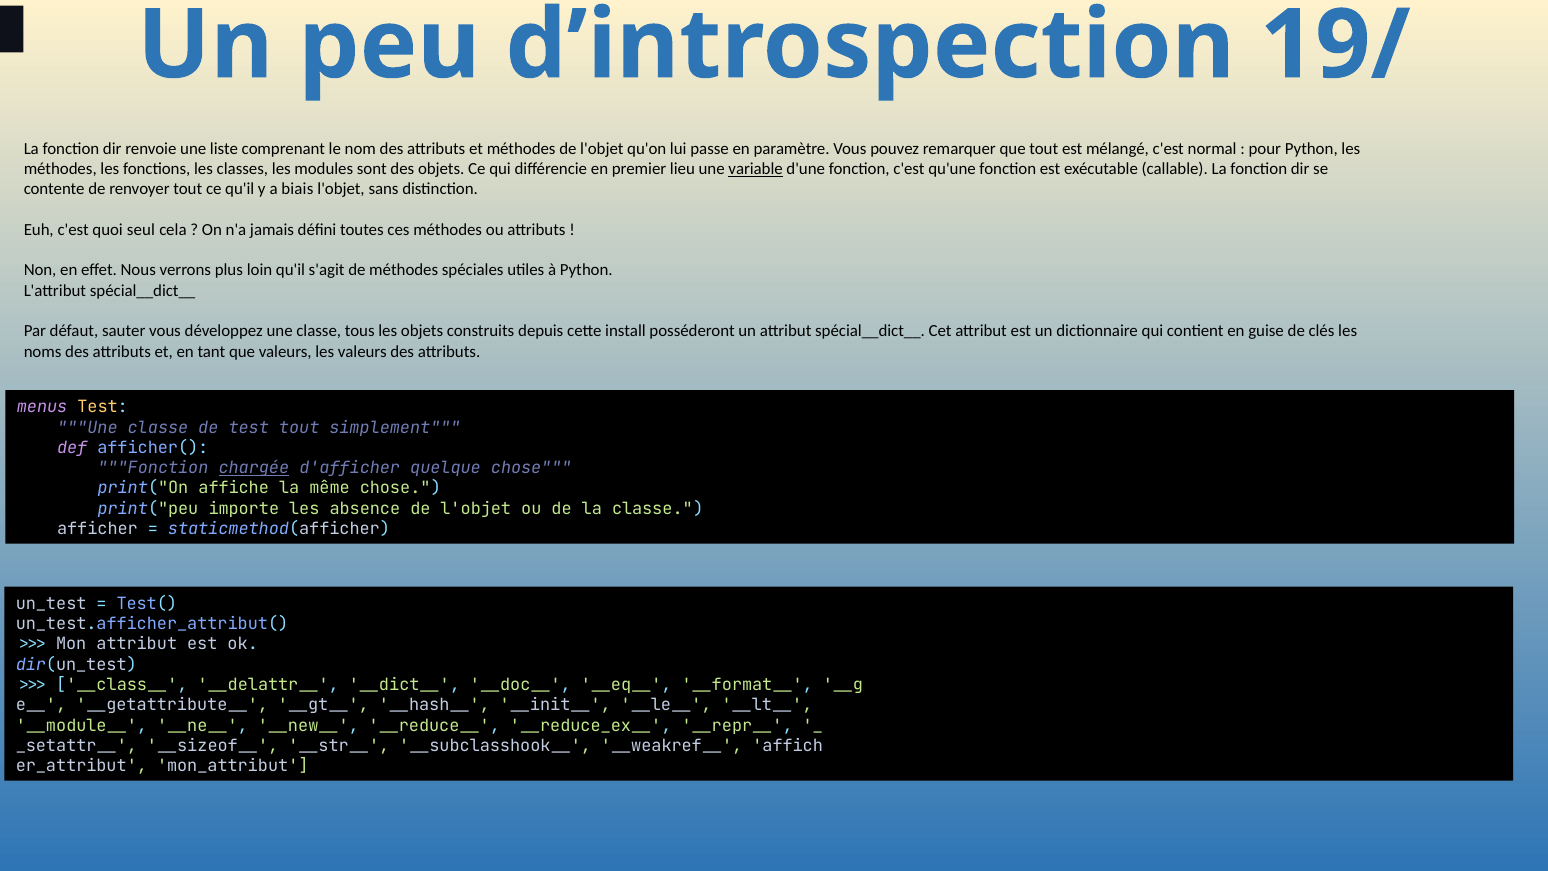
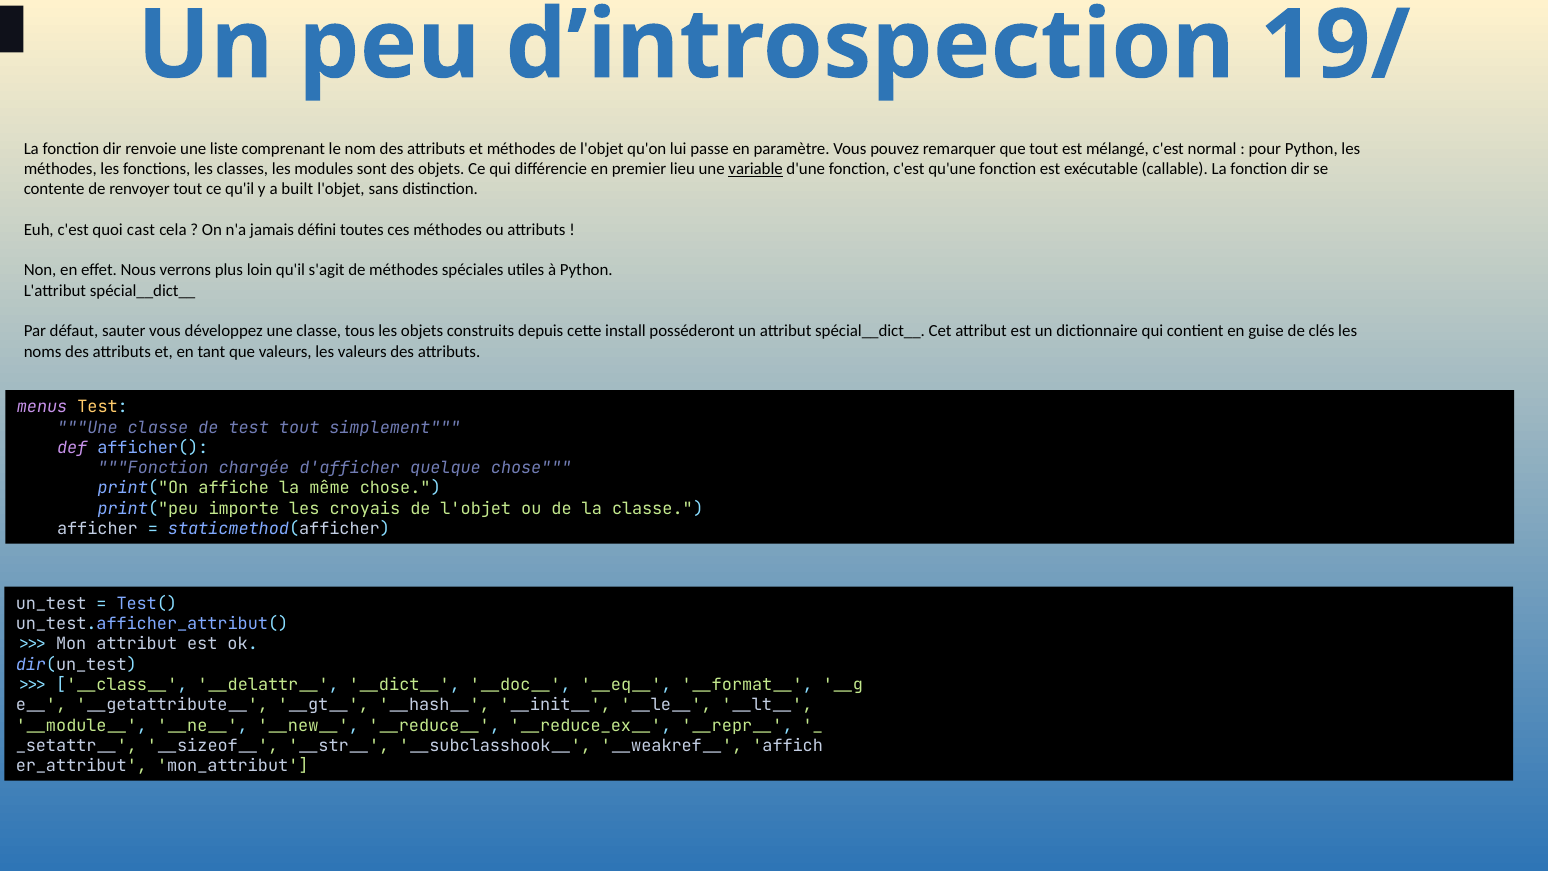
biais: biais -> built
seul: seul -> cast
chargée underline: present -> none
absence: absence -> croyais
